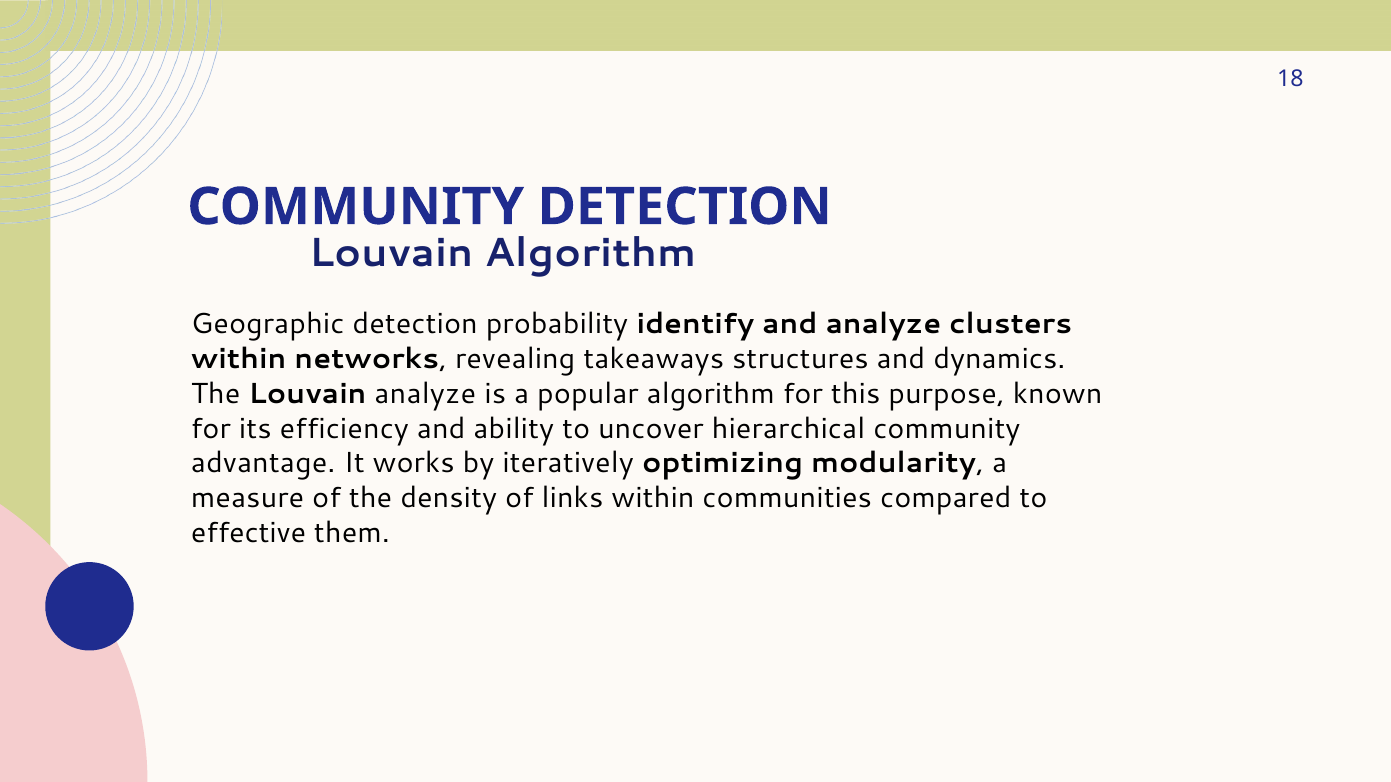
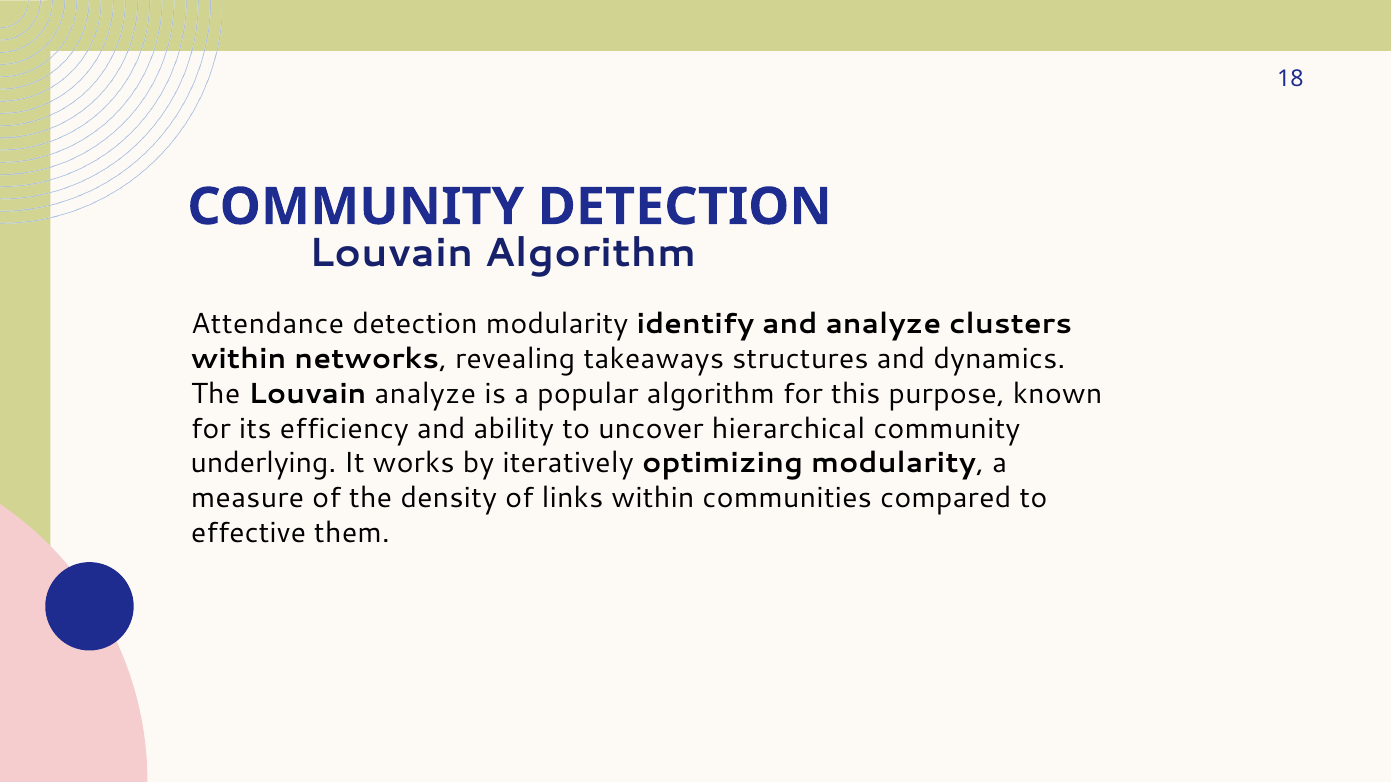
Geographic: Geographic -> Attendance
detection probability: probability -> modularity
advantage: advantage -> underlying
